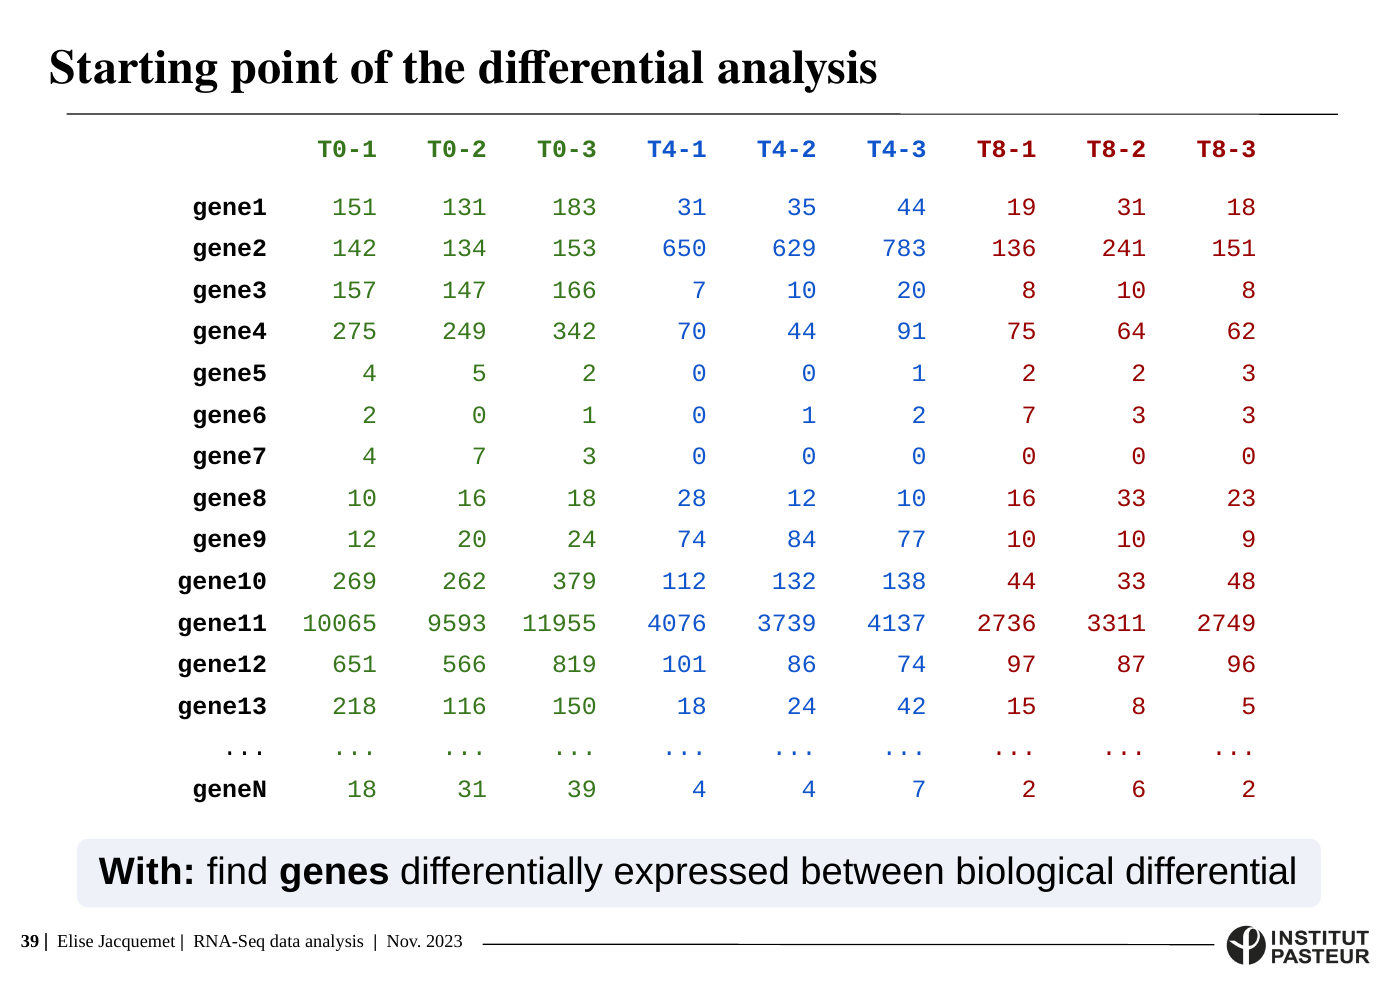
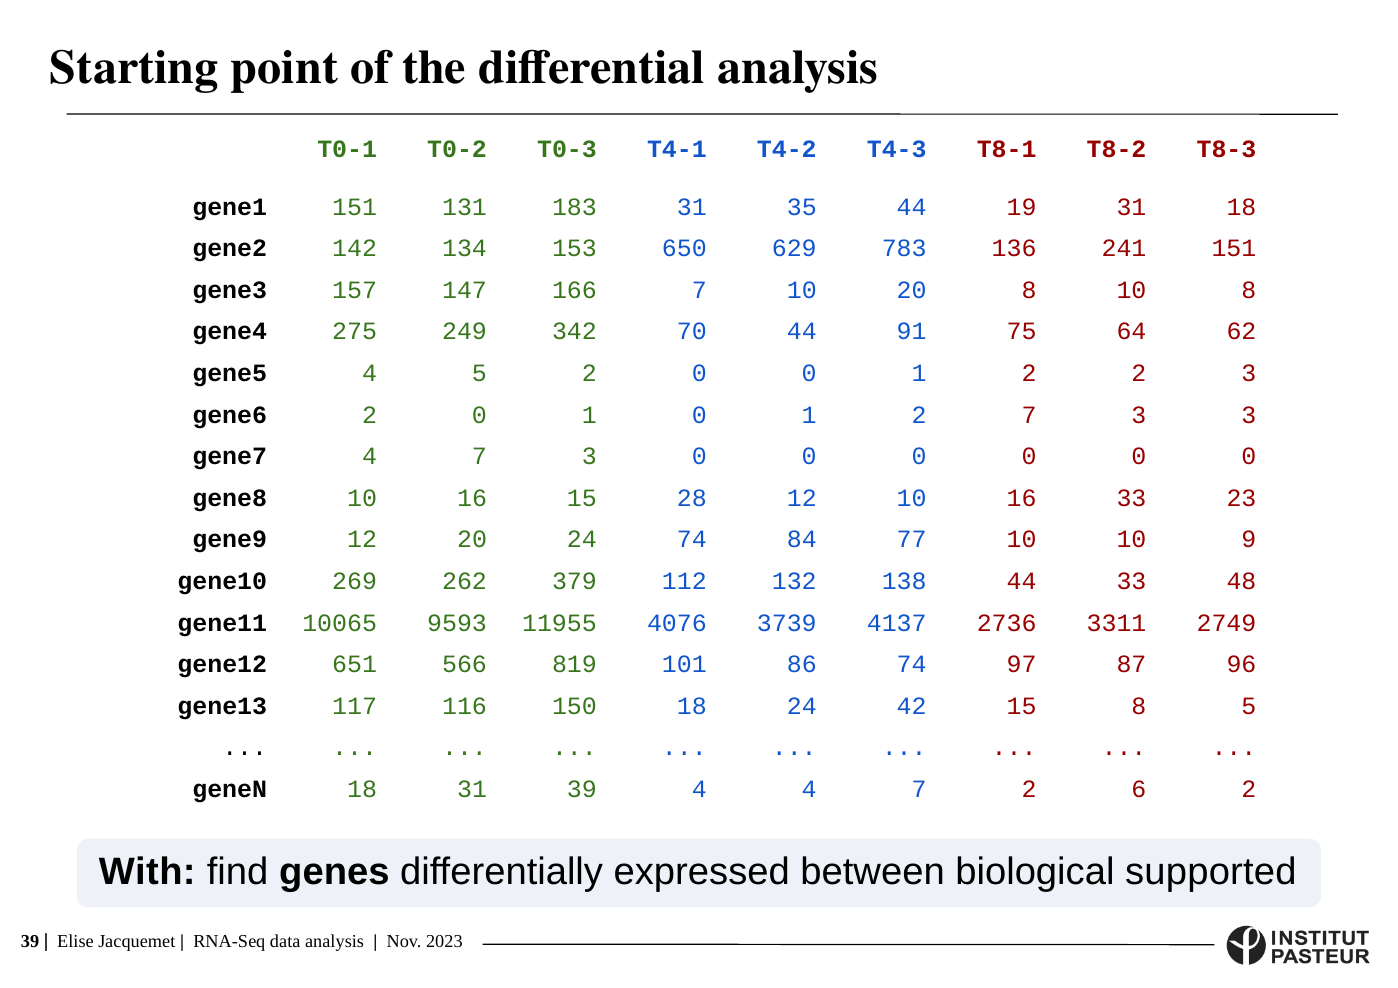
16 18: 18 -> 15
218: 218 -> 117
biological differential: differential -> supported
